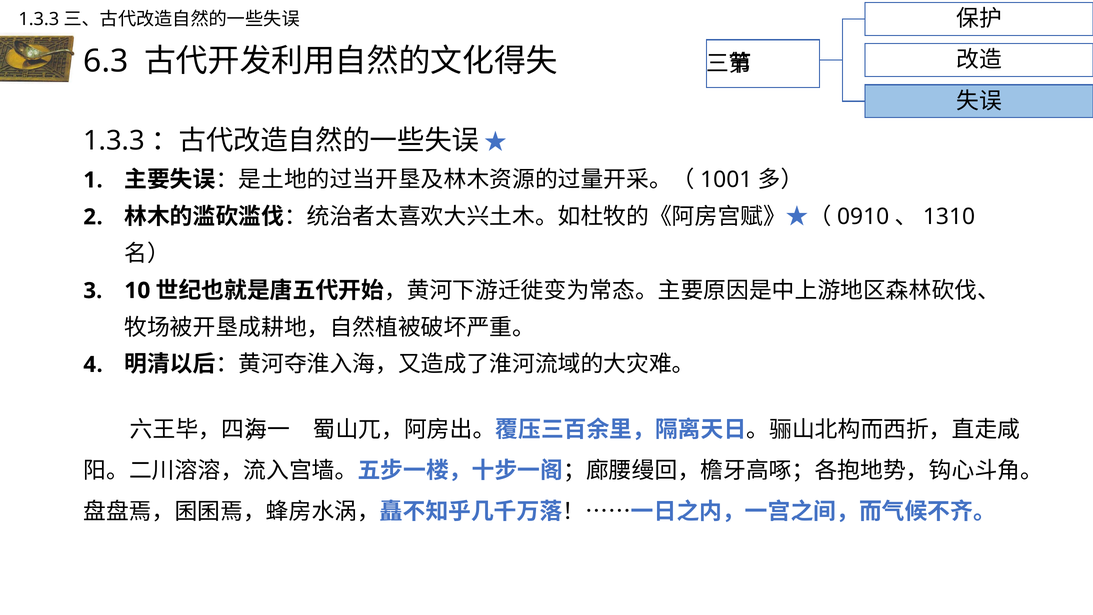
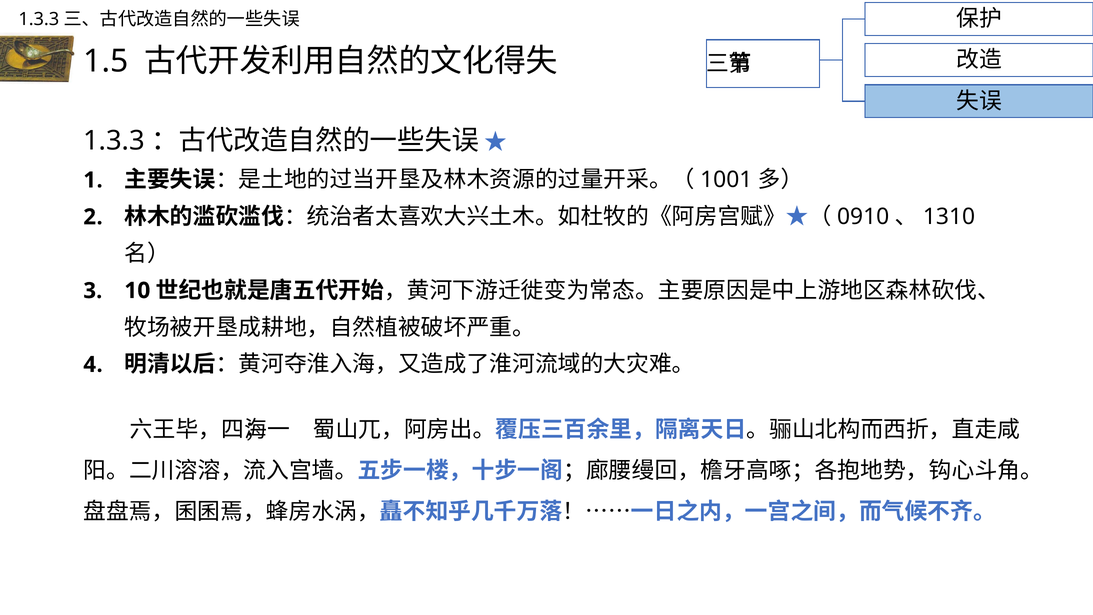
6.3: 6.3 -> 1.5
